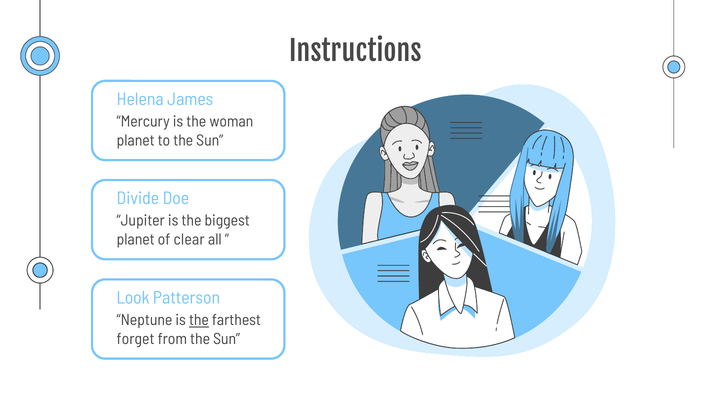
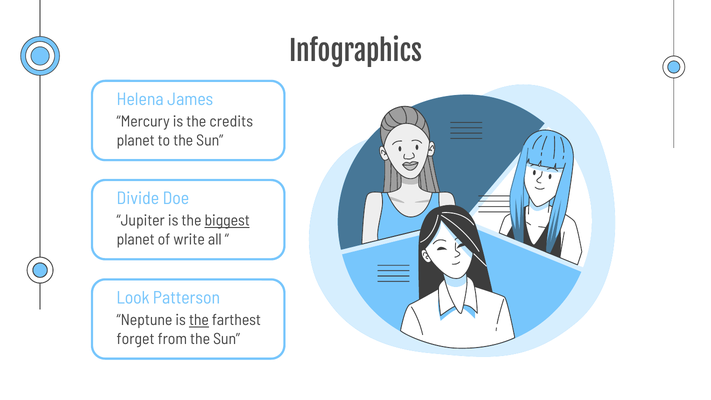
Instructions: Instructions -> Infographics
woman: woman -> credits
biggest underline: none -> present
clear: clear -> write
